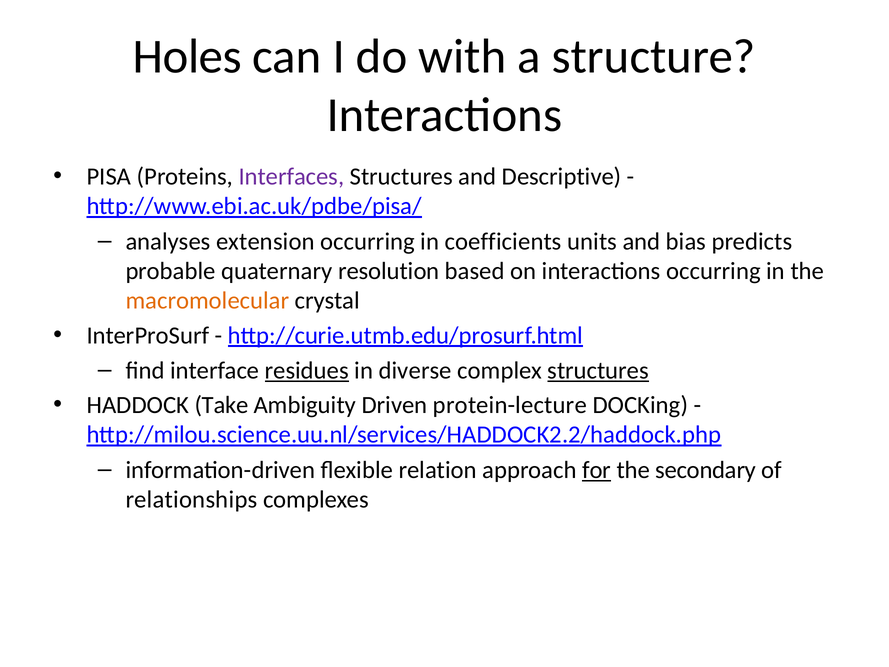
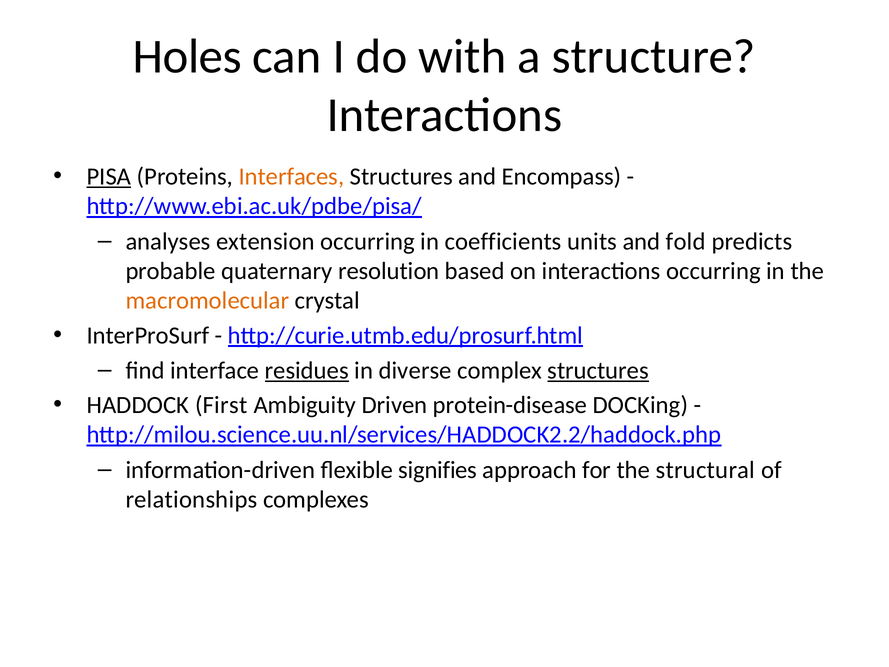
PISA underline: none -> present
Interfaces colour: purple -> orange
Descriptive: Descriptive -> Encompass
bias: bias -> fold
Take: Take -> First
protein-lecture: protein-lecture -> protein-disease
relation: relation -> signifies
for underline: present -> none
secondary: secondary -> structural
